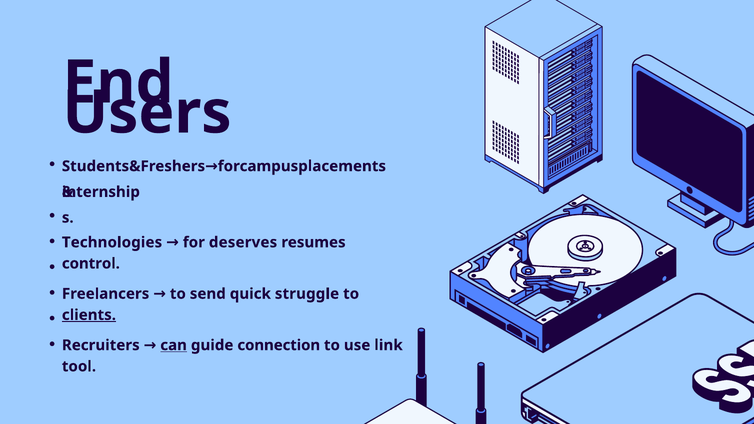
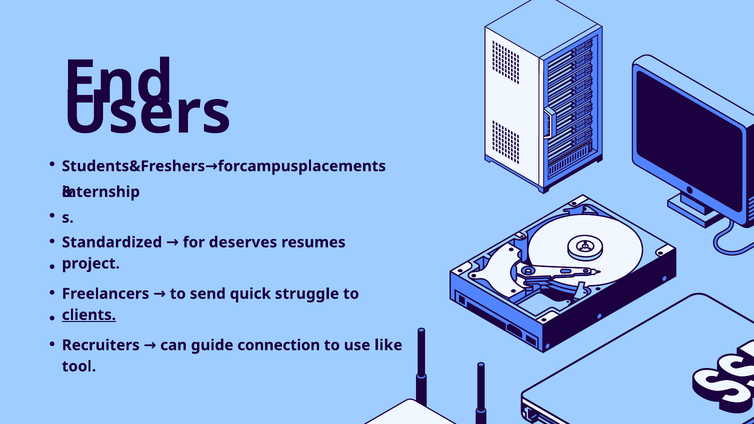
Technologies: Technologies -> Standardized
control: control -> project
can underline: present -> none
link: link -> like
